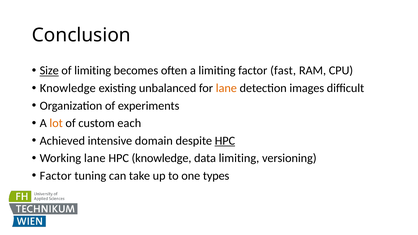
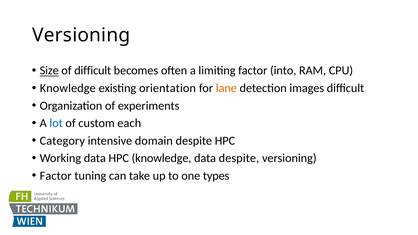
Conclusion at (81, 35): Conclusion -> Versioning
of limiting: limiting -> difficult
fast: fast -> into
unbalanced: unbalanced -> orientation
lot colour: orange -> blue
Achieved: Achieved -> Category
HPC at (225, 141) underline: present -> none
Working lane: lane -> data
data limiting: limiting -> despite
